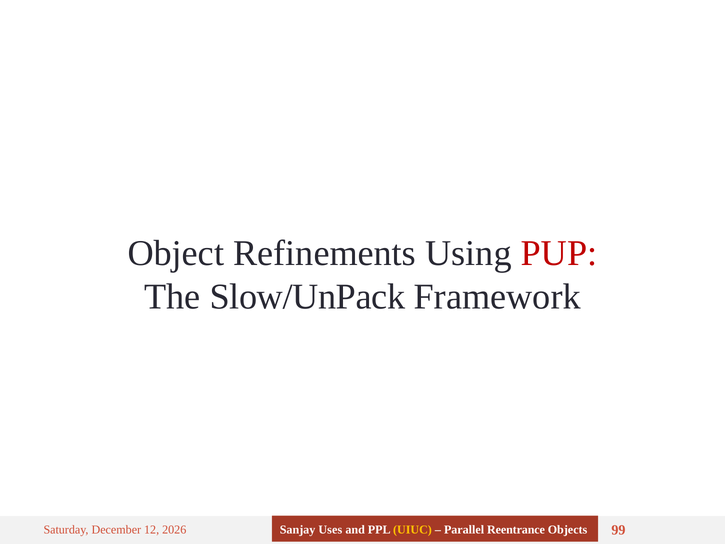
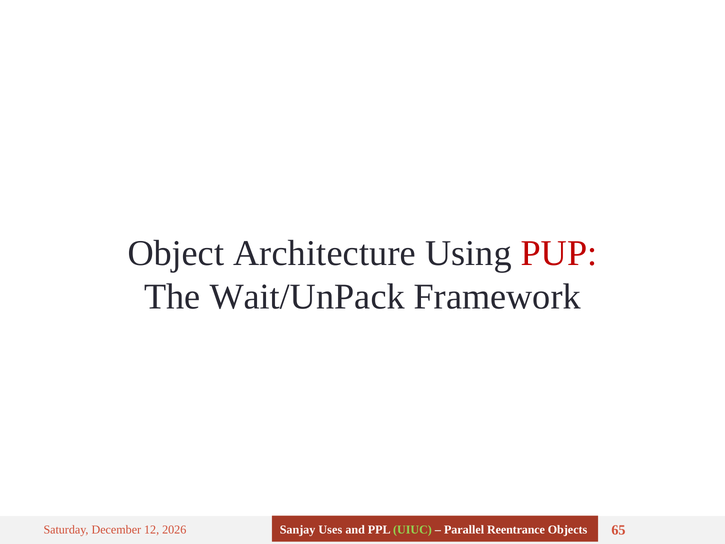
Refinements: Refinements -> Architecture
Slow/UnPack: Slow/UnPack -> Wait/UnPack
UIUC colour: yellow -> light green
99: 99 -> 65
